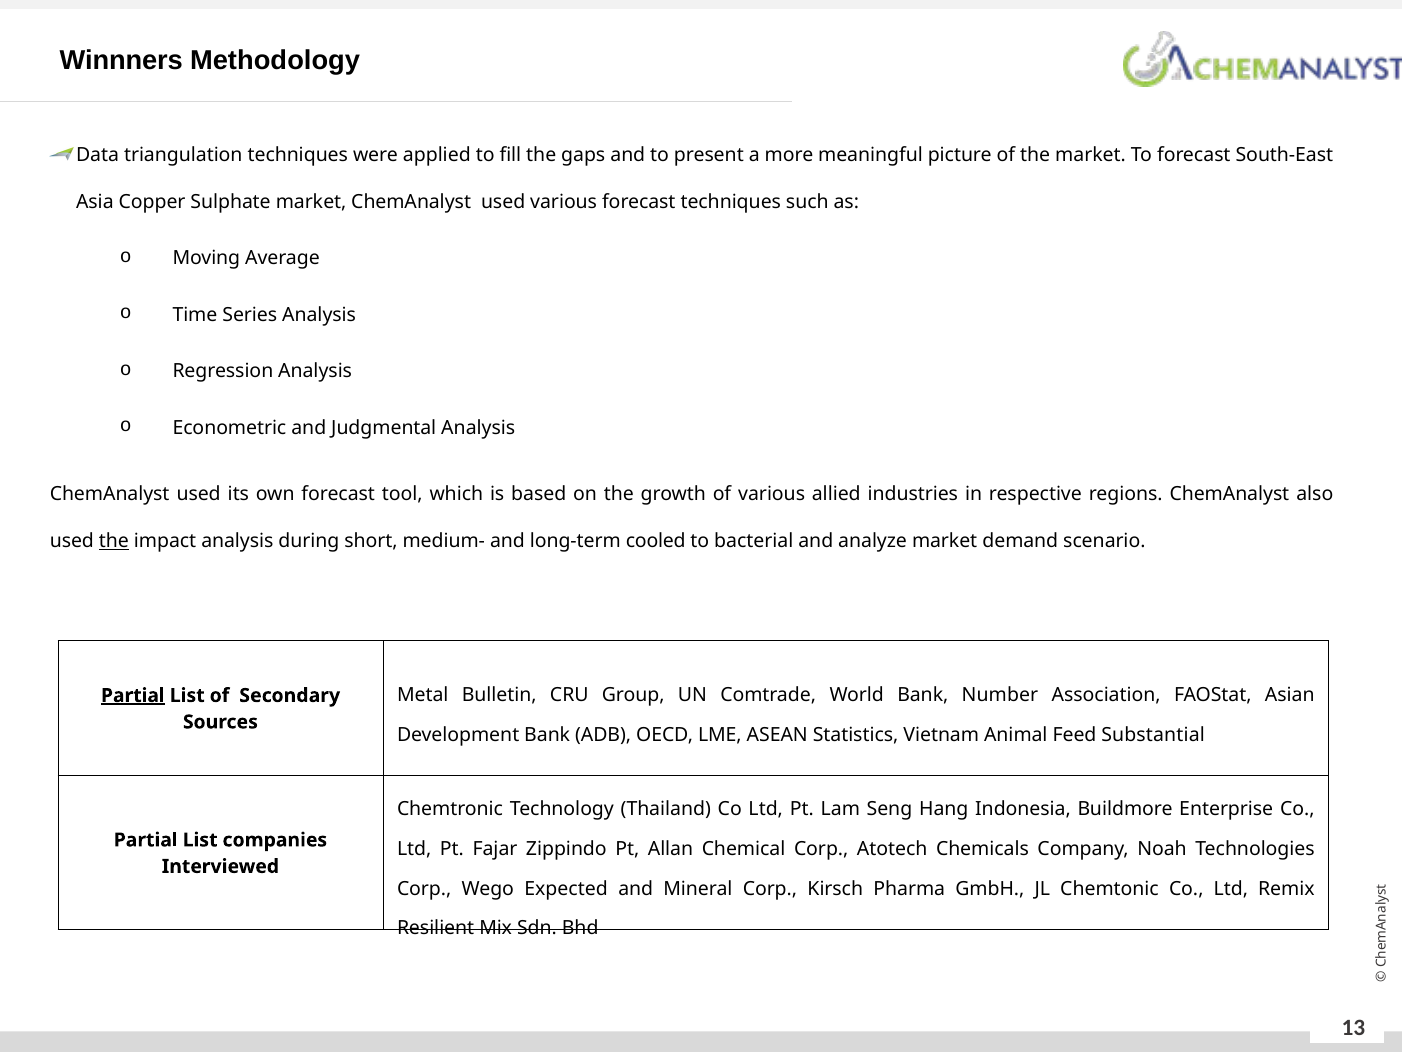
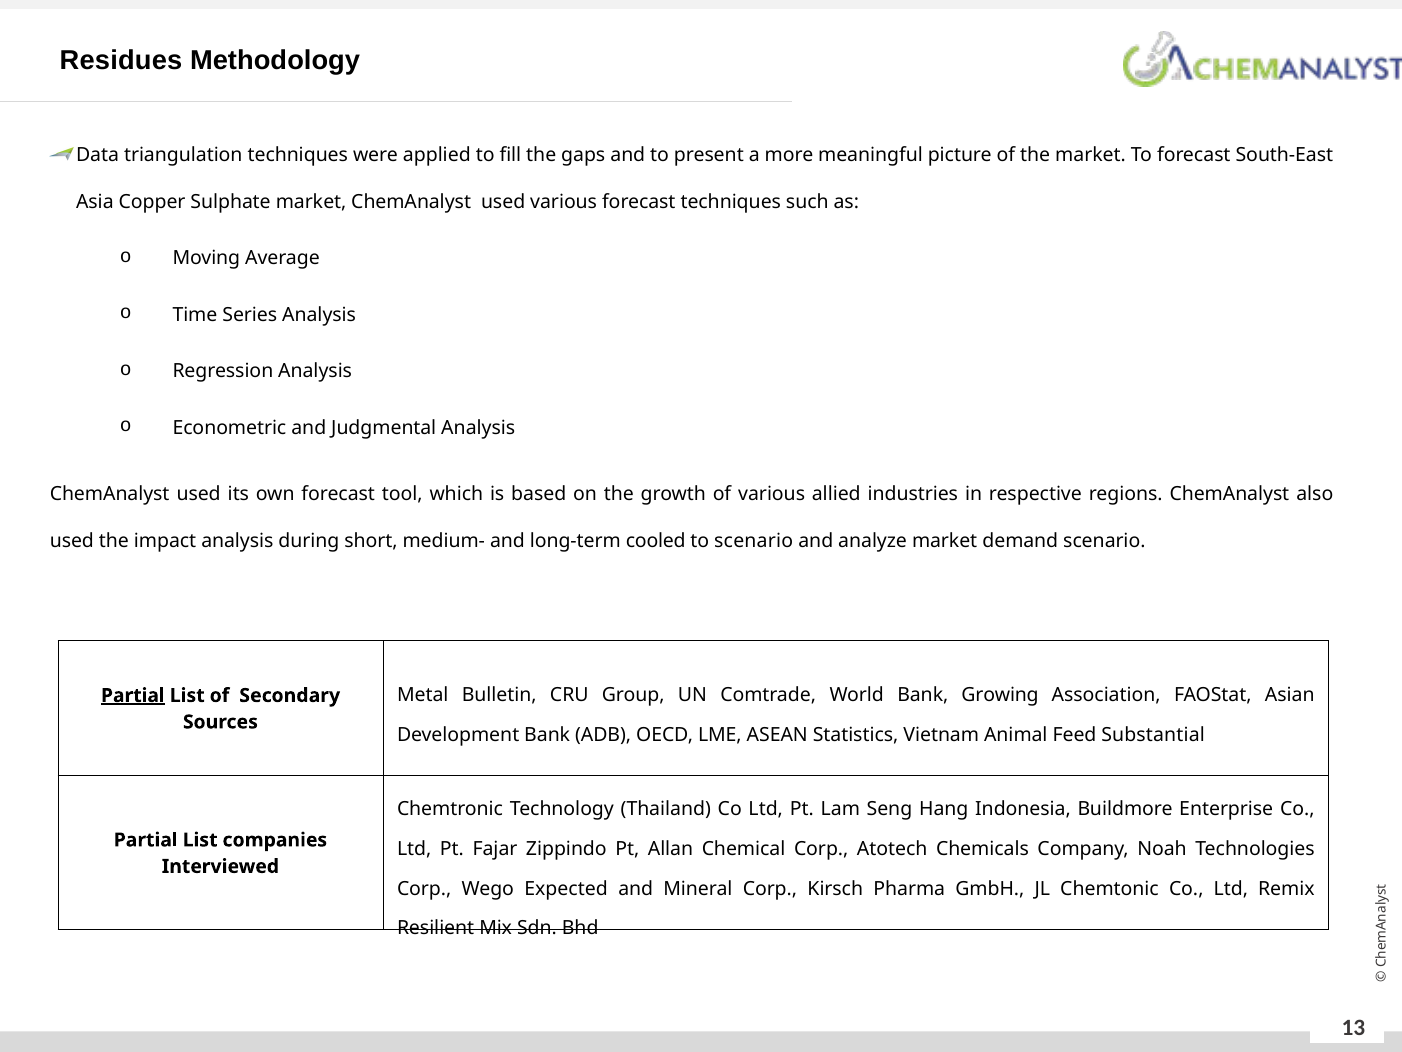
Winnners: Winnners -> Residues
the at (114, 541) underline: present -> none
to bacterial: bacterial -> scenario
Number: Number -> Growing
